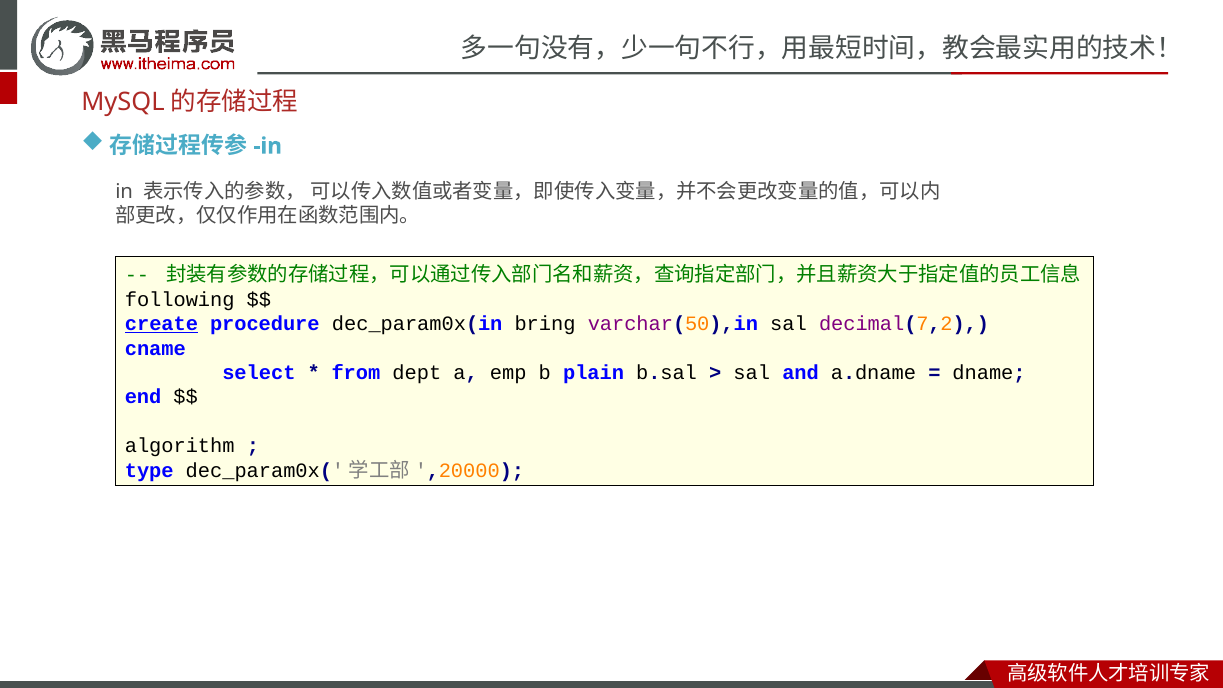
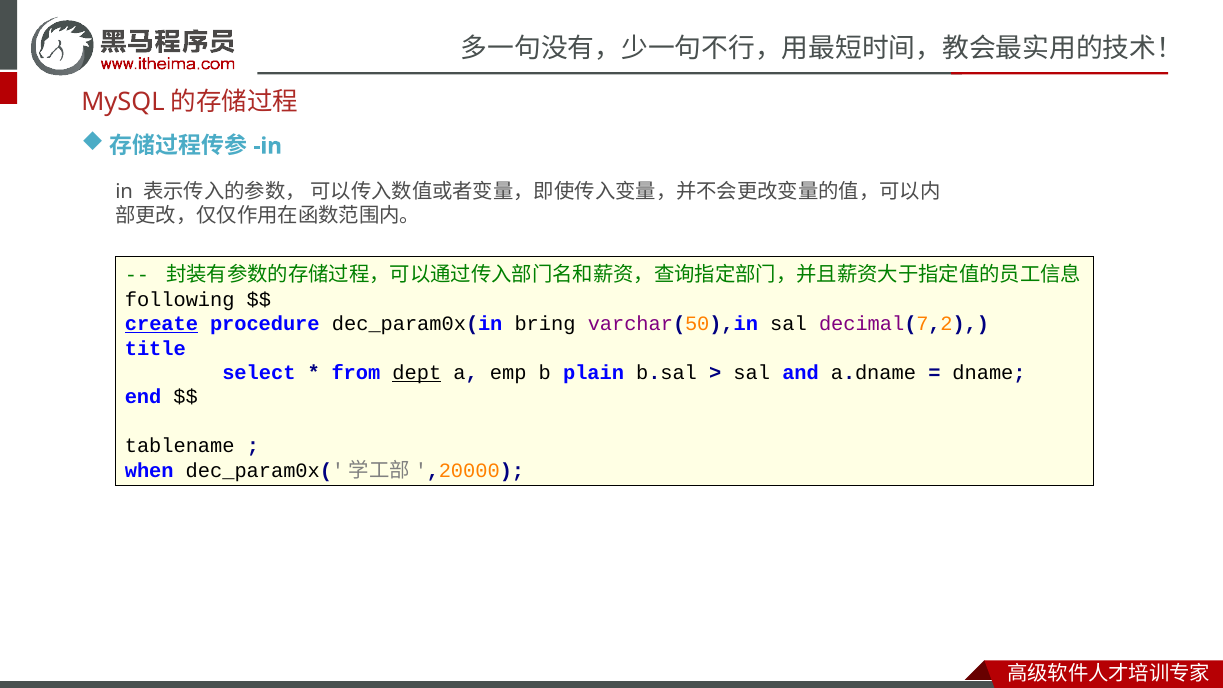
cname: cname -> title
dept underline: none -> present
algorithm: algorithm -> tablename
type: type -> when
